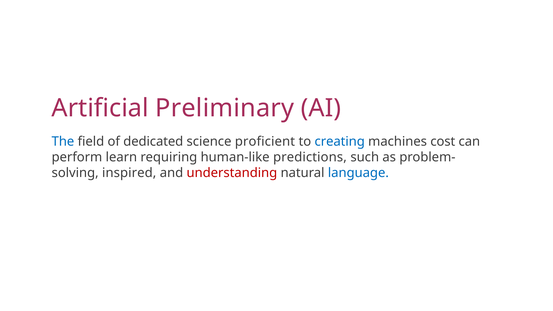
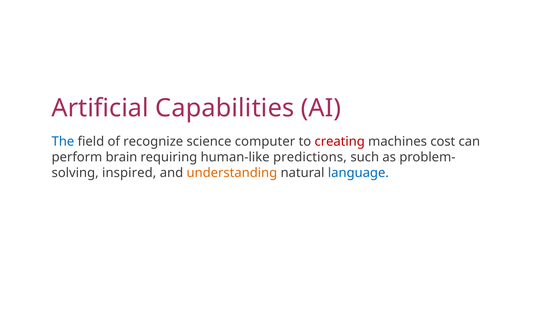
Preliminary: Preliminary -> Capabilities
dedicated: dedicated -> recognize
proficient: proficient -> computer
creating colour: blue -> red
learn: learn -> brain
understanding colour: red -> orange
